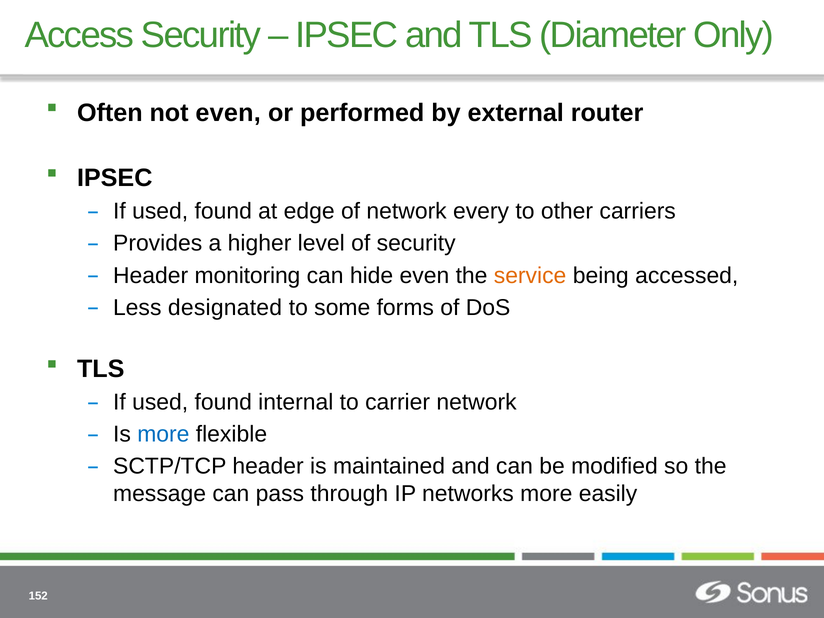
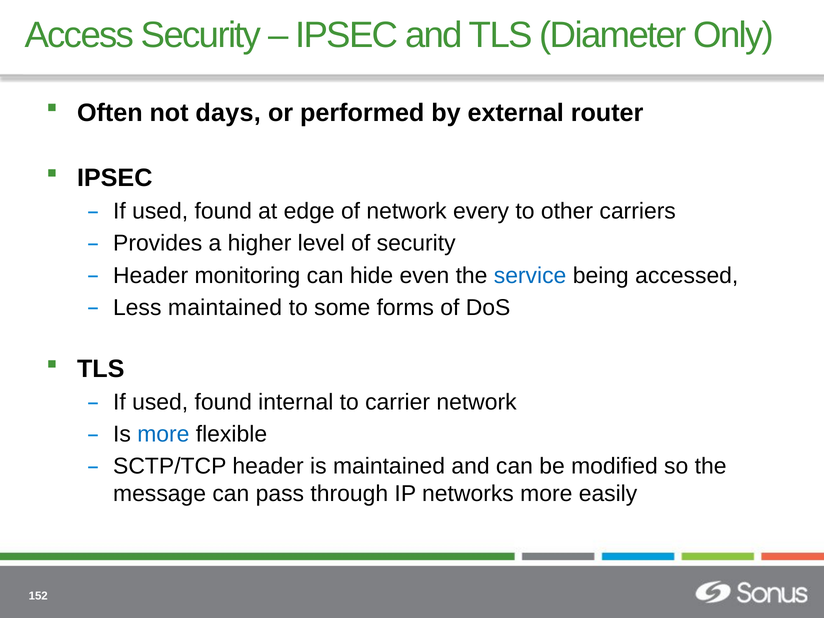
not even: even -> days
service colour: orange -> blue
Less designated: designated -> maintained
